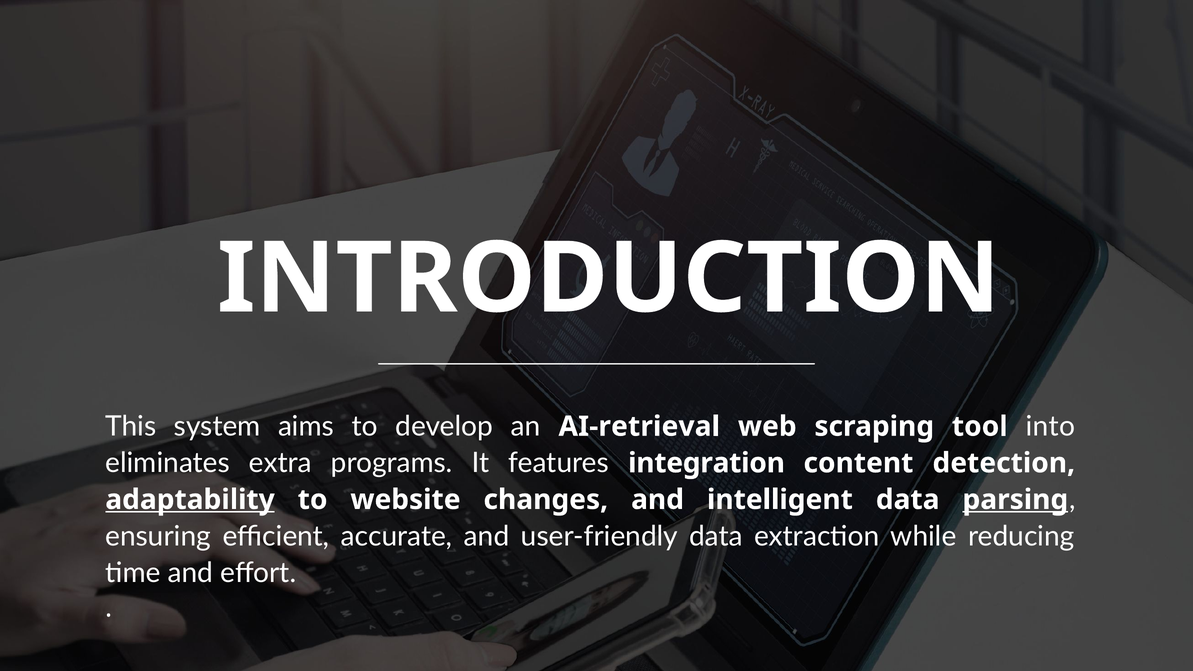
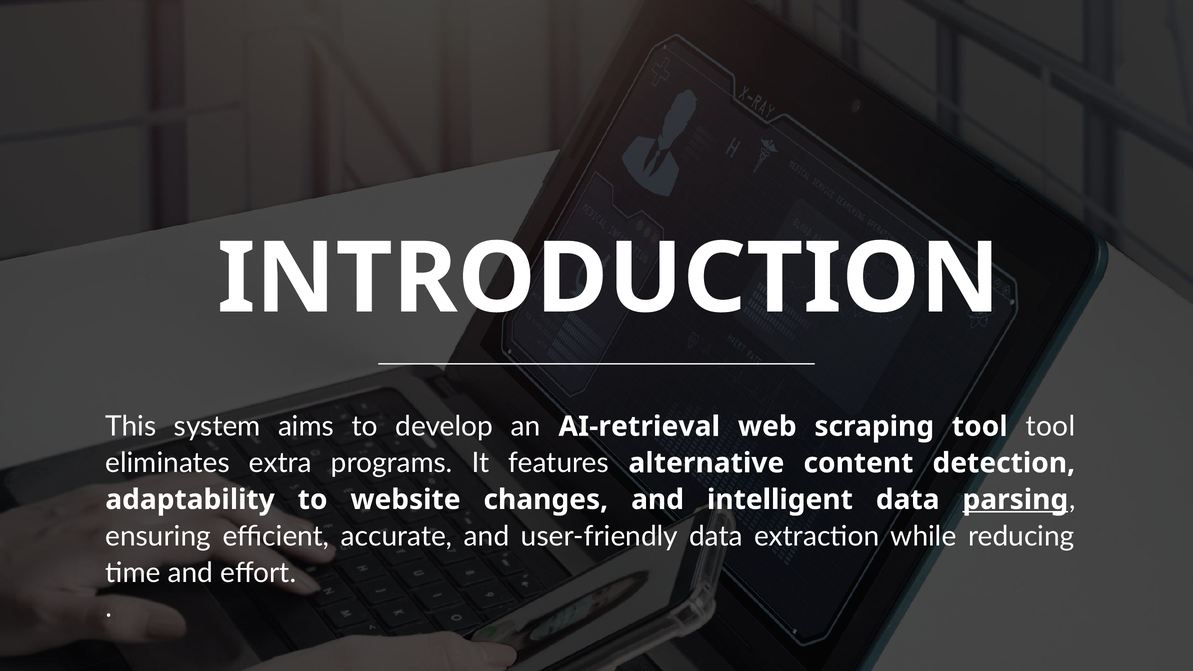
tool into: into -> tool
integration: integration -> alternative
adaptability underline: present -> none
